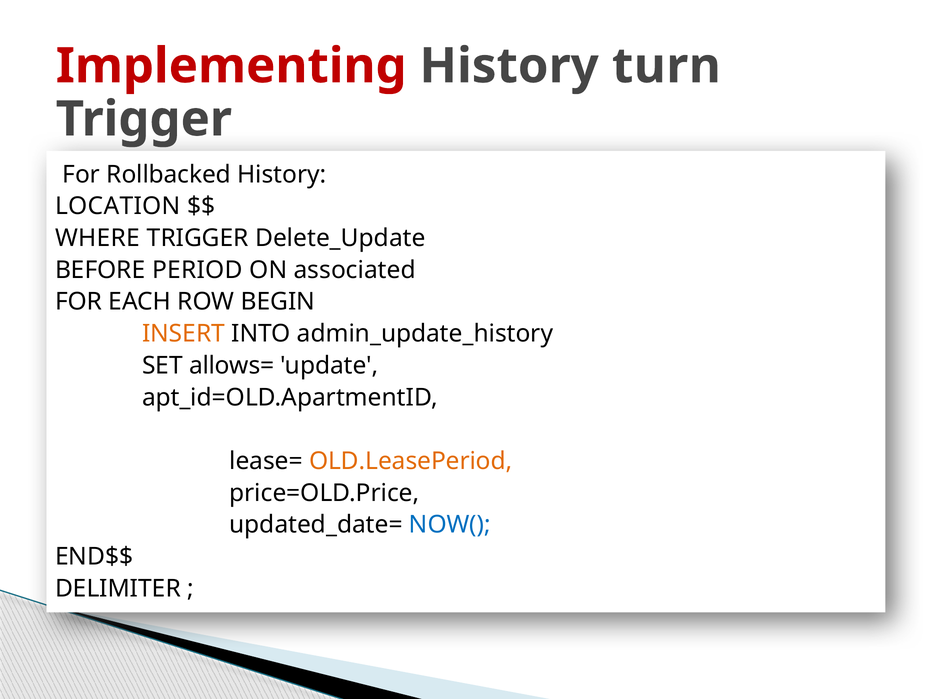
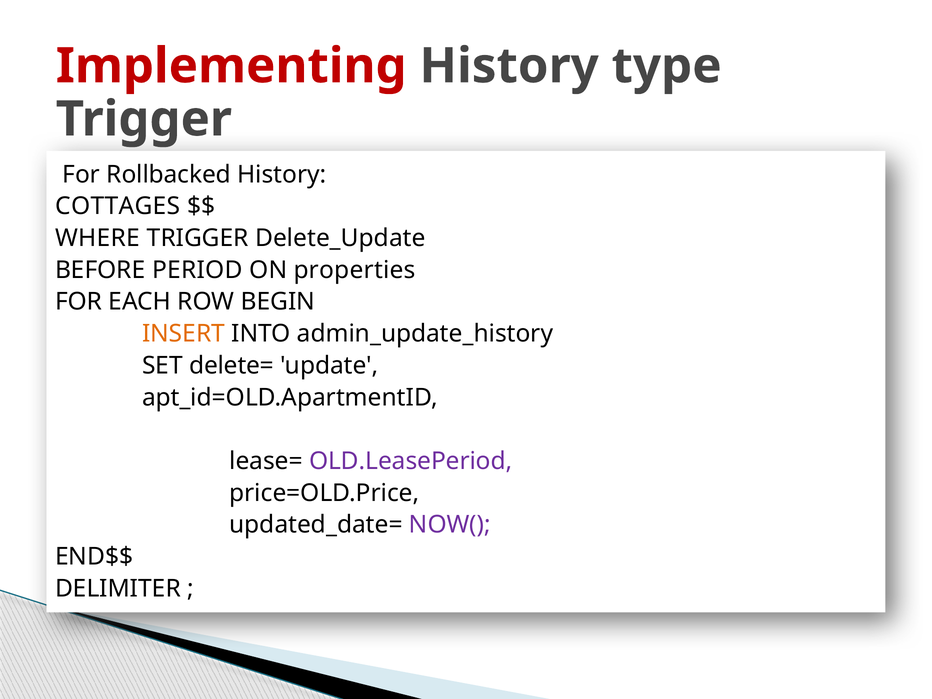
turn: turn -> type
LOCATION: LOCATION -> COTTAGES
associated: associated -> properties
allows=: allows= -> delete=
OLD.LeasePeriod colour: orange -> purple
NOW( colour: blue -> purple
